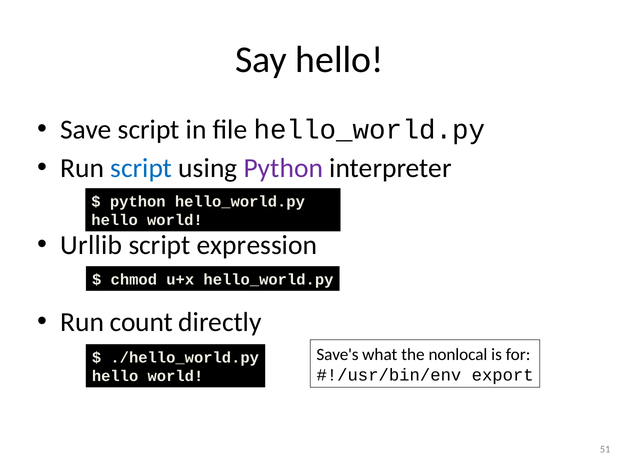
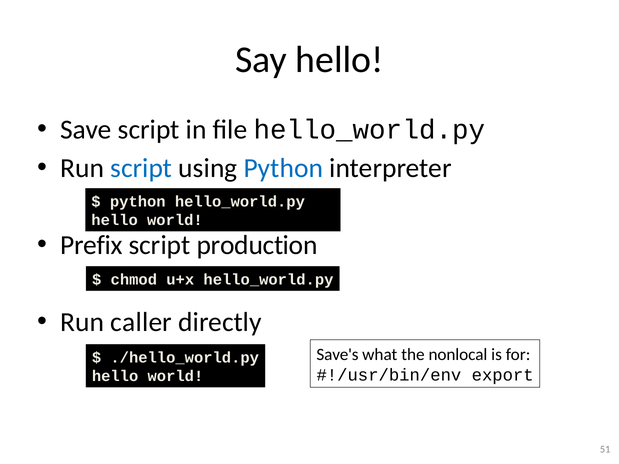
Python at (283, 168) colour: purple -> blue
Urllib: Urllib -> Prefix
expression: expression -> production
count: count -> caller
